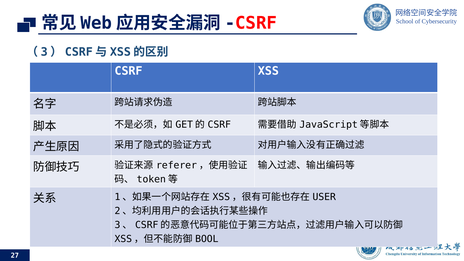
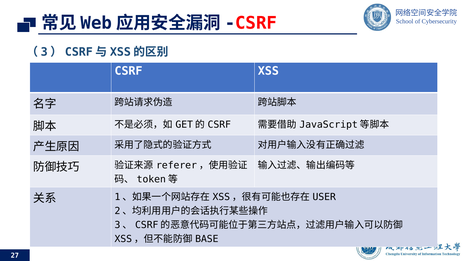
BOOL: BOOL -> BASE
